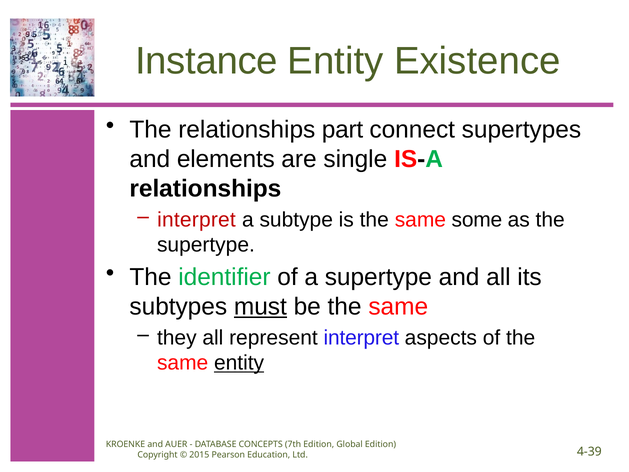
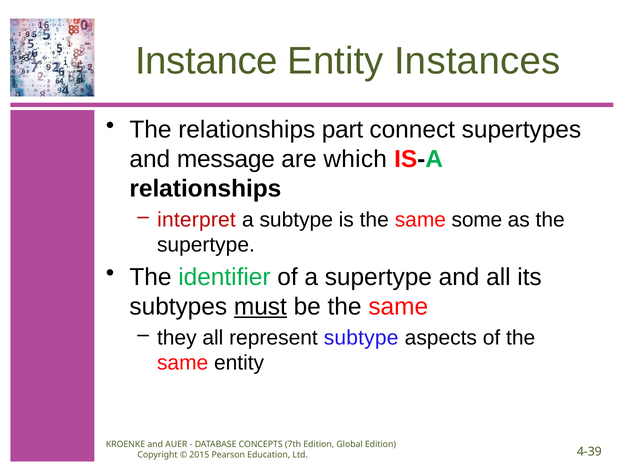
Existence: Existence -> Instances
elements: elements -> message
single: single -> which
represent interpret: interpret -> subtype
entity at (239, 363) underline: present -> none
